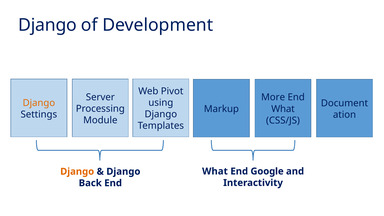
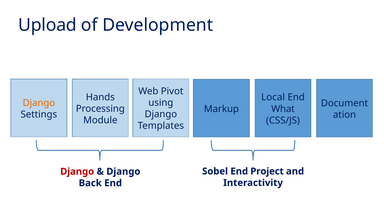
Django at (47, 25): Django -> Upload
Server: Server -> Hands
More: More -> Local
What at (215, 171): What -> Sobel
Google: Google -> Project
Django at (77, 172) colour: orange -> red
